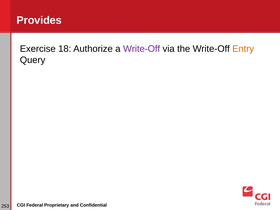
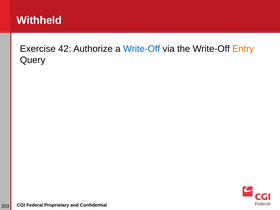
Provides: Provides -> Withheld
18: 18 -> 42
Write-Off at (142, 49) colour: purple -> blue
